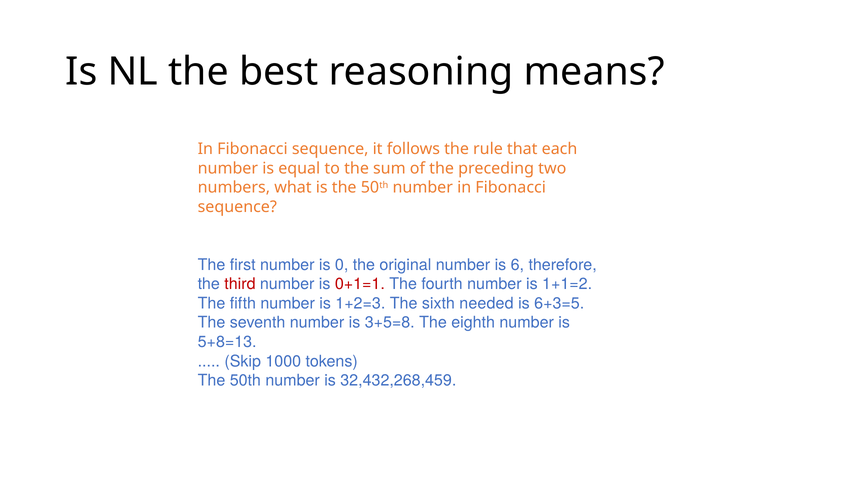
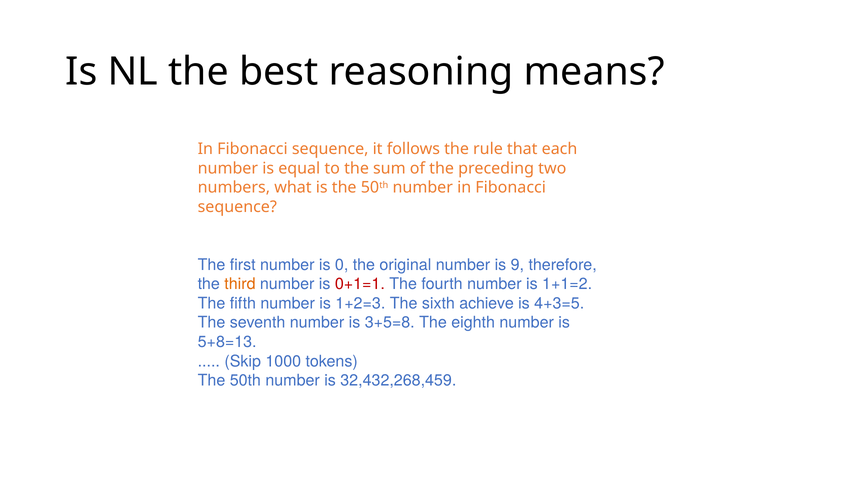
6: 6 -> 9
third colour: red -> orange
needed: needed -> achieve
6+3=5: 6+3=5 -> 4+3=5
